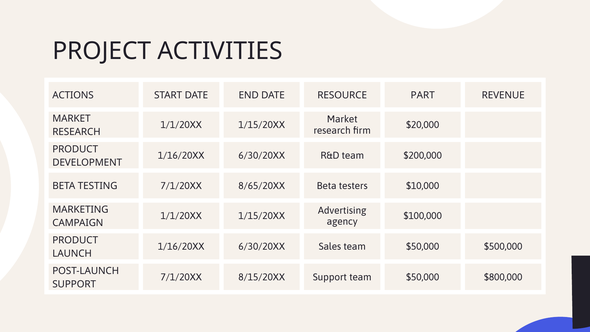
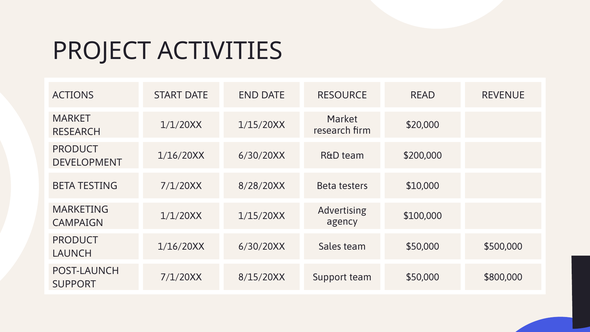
PART: PART -> READ
8/65/20XX: 8/65/20XX -> 8/28/20XX
